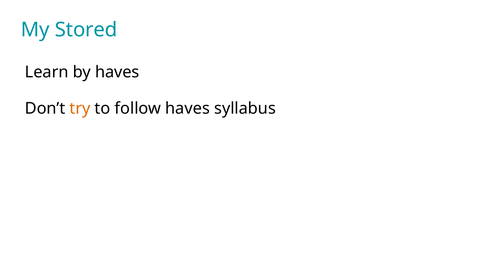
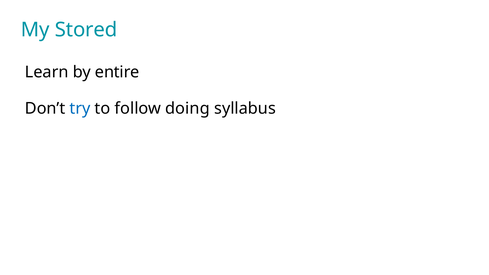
by haves: haves -> entire
try colour: orange -> blue
follow haves: haves -> doing
